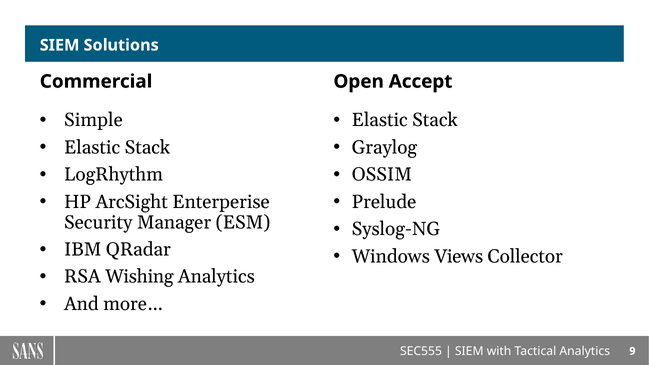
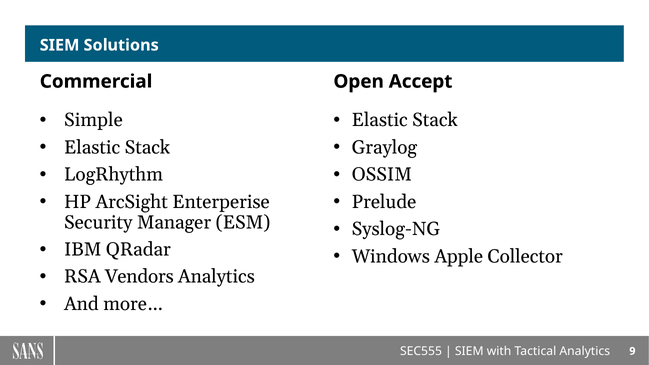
Views: Views -> Apple
Wishing: Wishing -> Vendors
